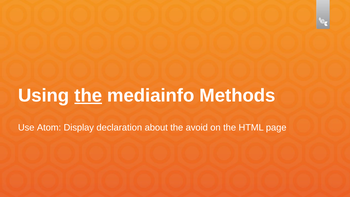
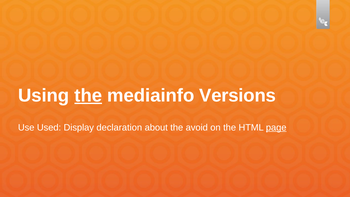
Methods: Methods -> Versions
Atom: Atom -> Used
page underline: none -> present
